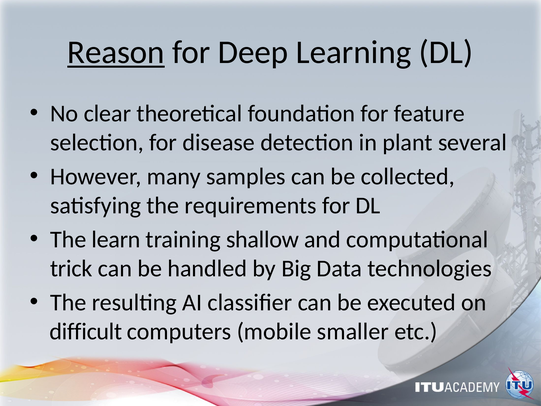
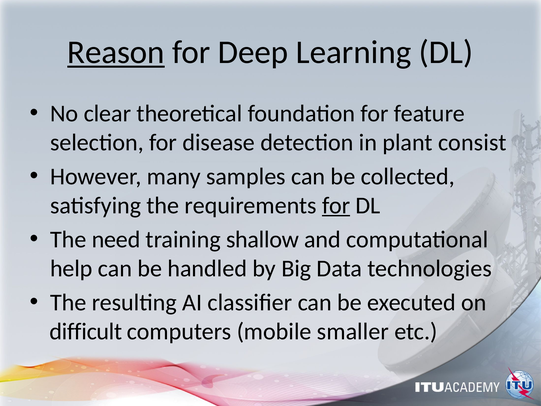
several: several -> consist
for at (336, 205) underline: none -> present
learn: learn -> need
trick: trick -> help
